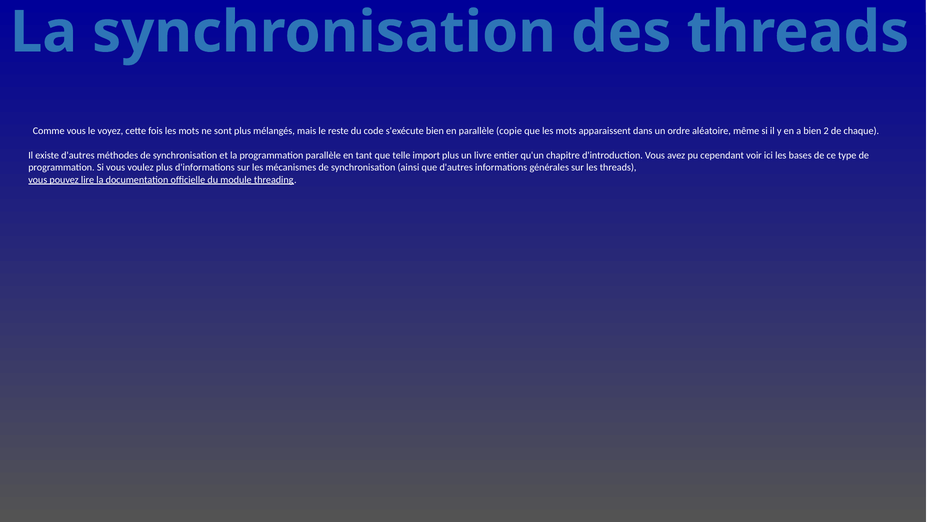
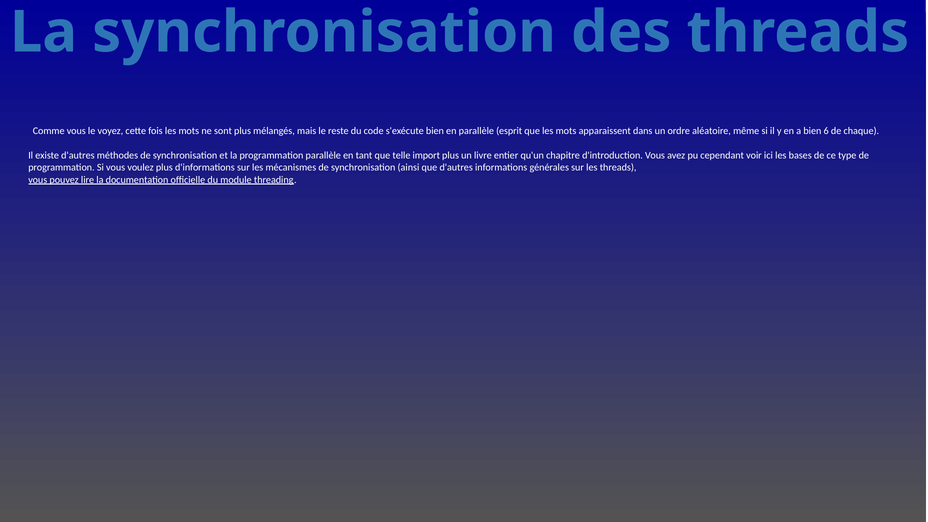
copie: copie -> esprit
2: 2 -> 6
